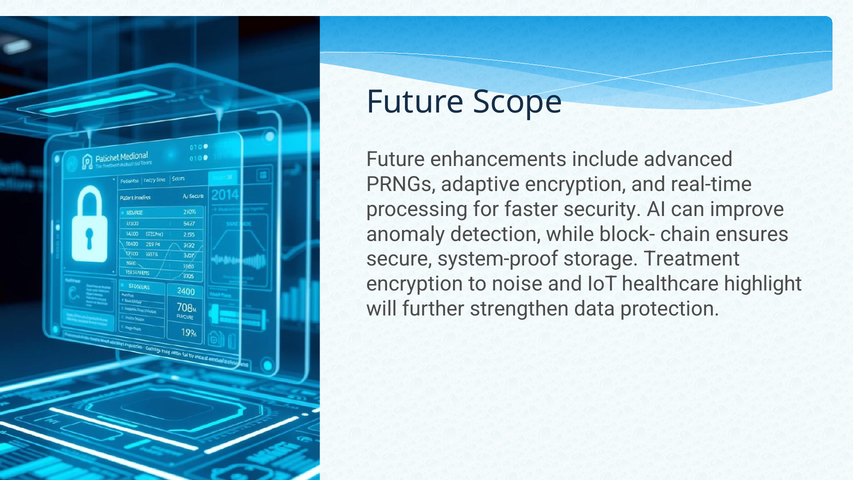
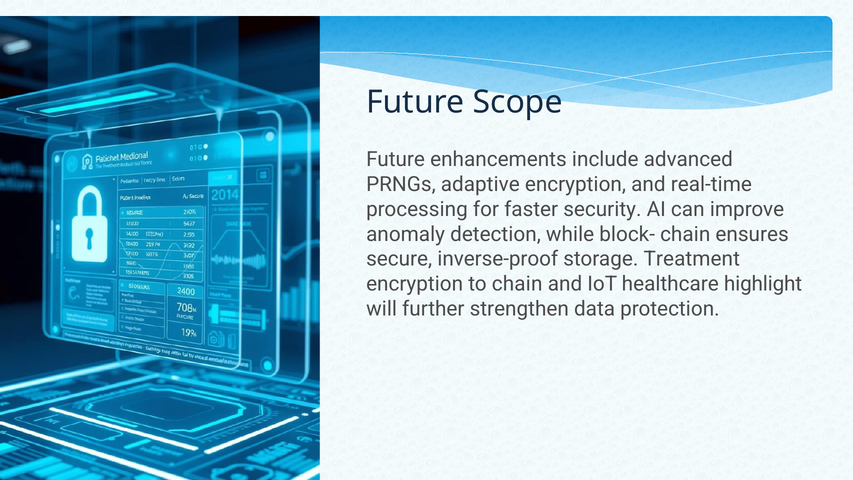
system-proof: system-proof -> inverse-proof
to noise: noise -> chain
